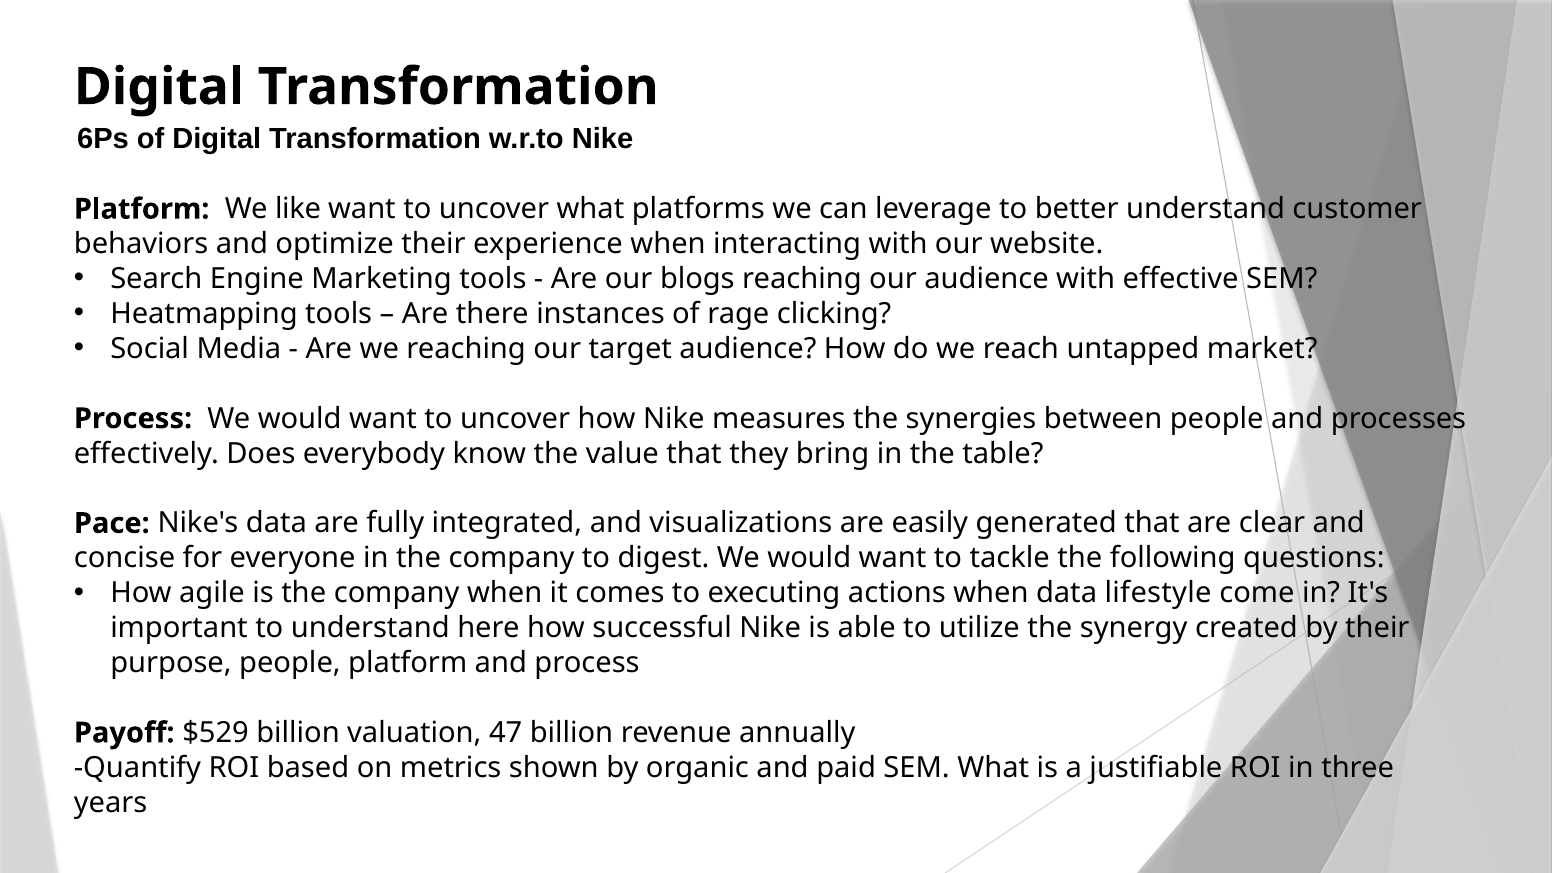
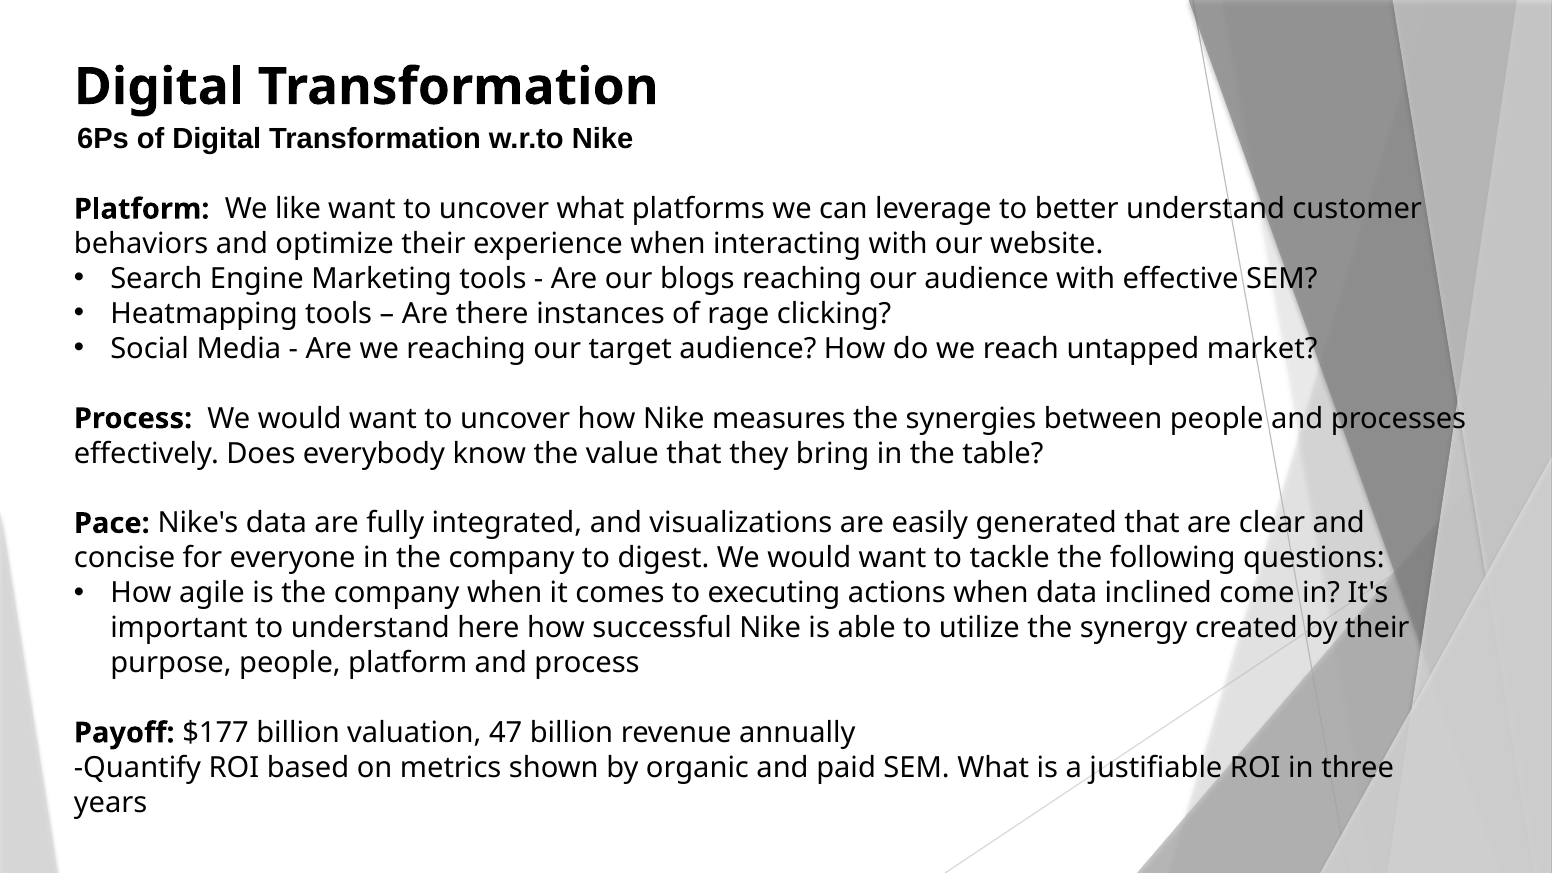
lifestyle: lifestyle -> inclined
$529: $529 -> $177
